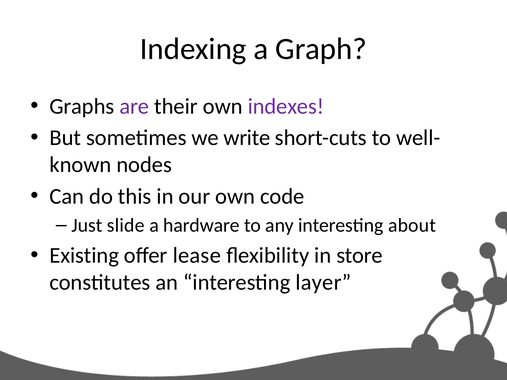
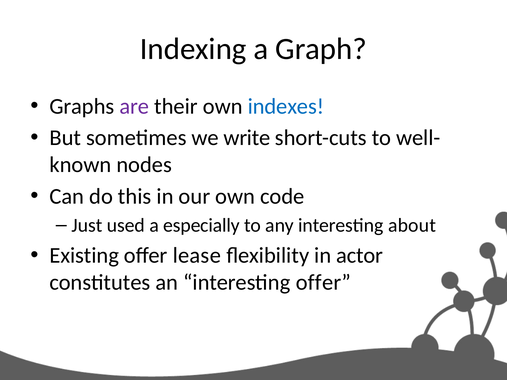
indexes colour: purple -> blue
slide: slide -> used
hardware: hardware -> especially
store: store -> actor
interesting layer: layer -> offer
